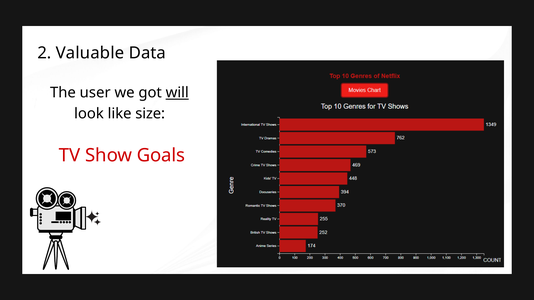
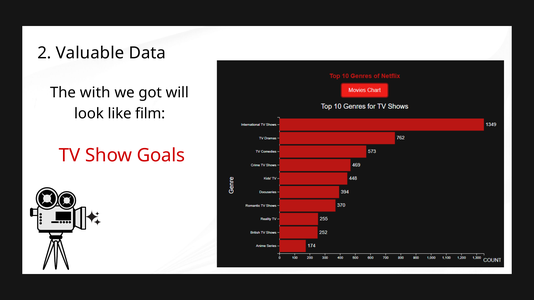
user: user -> with
will underline: present -> none
size: size -> film
